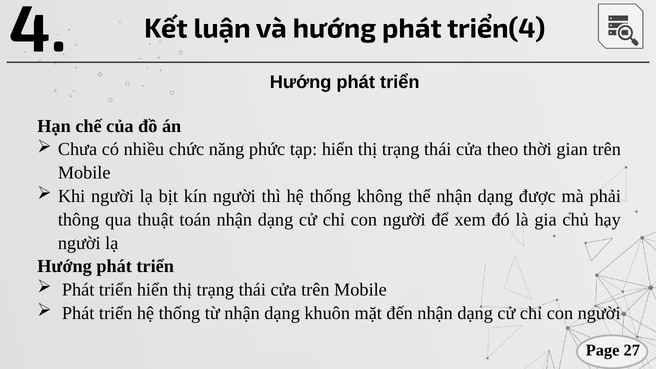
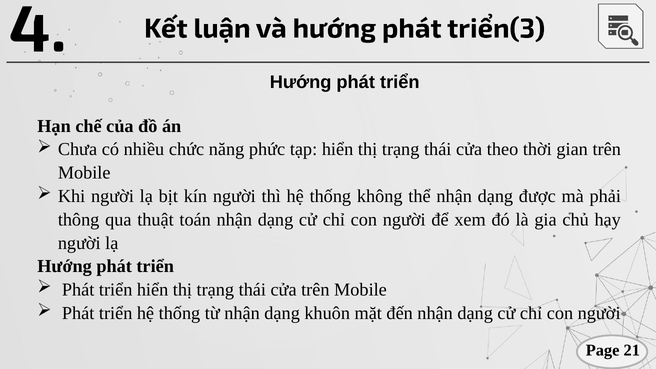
triển(4: triển(4 -> triển(3
27: 27 -> 21
